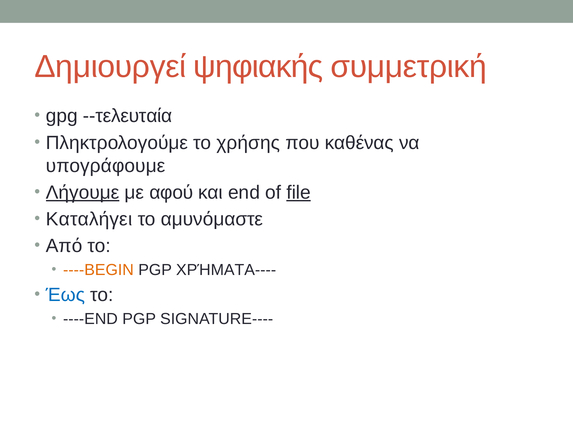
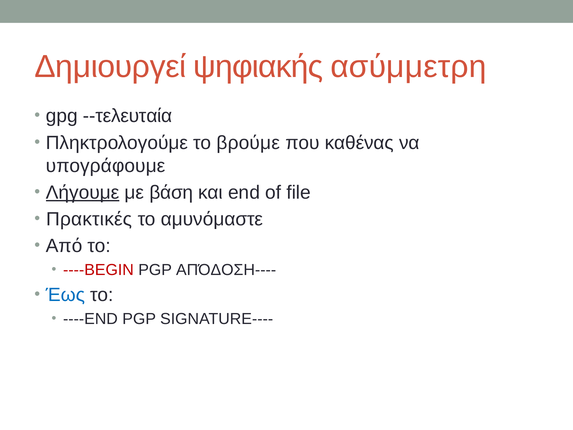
συμμετρική: συμμετρική -> ασύμμετρη
χρήσης: χρήσης -> βρούμε
αφού: αφού -> βάση
file underline: present -> none
Καταλήγει: Καταλήγει -> Πρακτικές
----BEGIN colour: orange -> red
ΧΡΉΜΑΤΑ----: ΧΡΉΜΑΤΑ---- -> ΑΠΌΔΟΣΗ----
